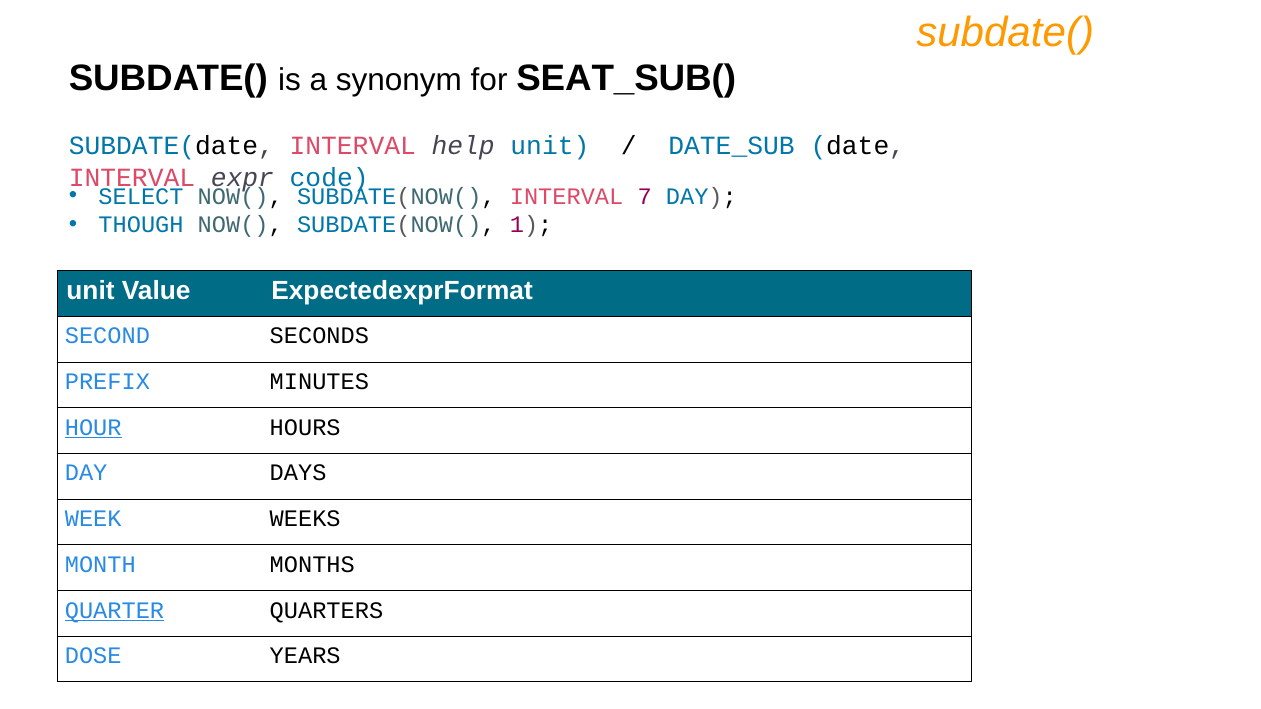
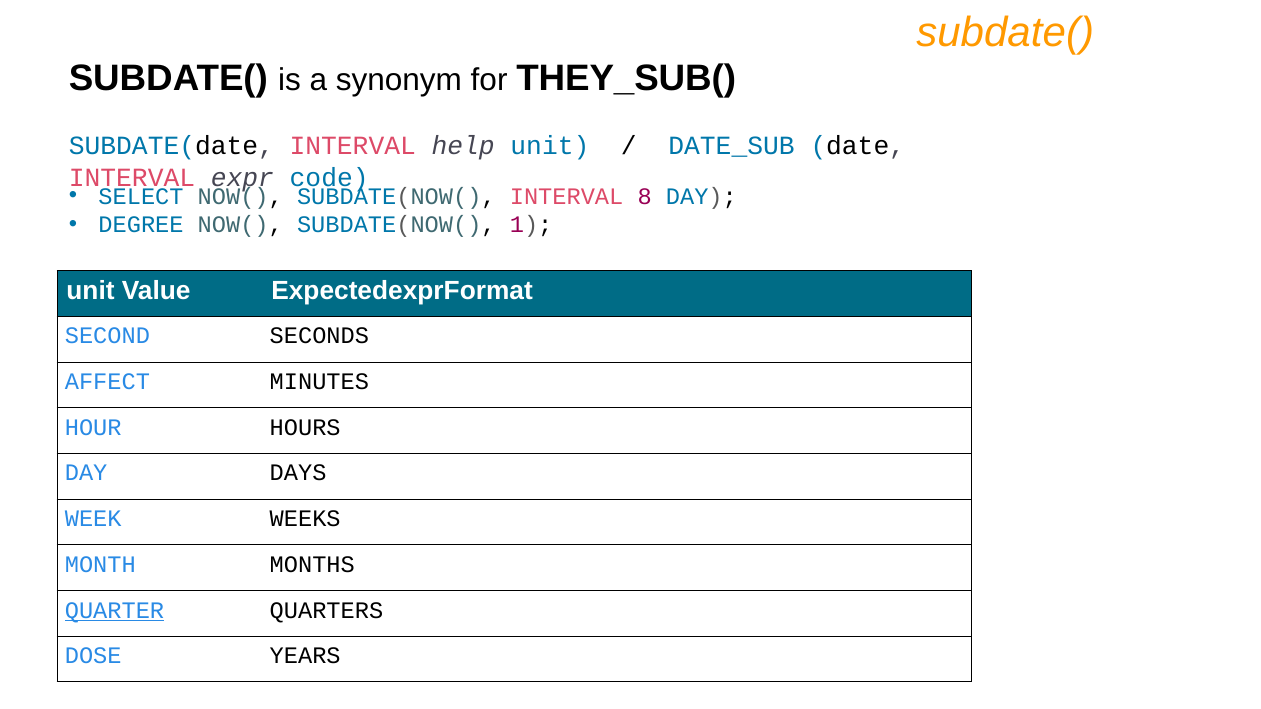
SEAT_SUB(: SEAT_SUB( -> THEY_SUB(
7: 7 -> 8
THOUGH: THOUGH -> DEGREE
PREFIX: PREFIX -> AFFECT
HOUR underline: present -> none
